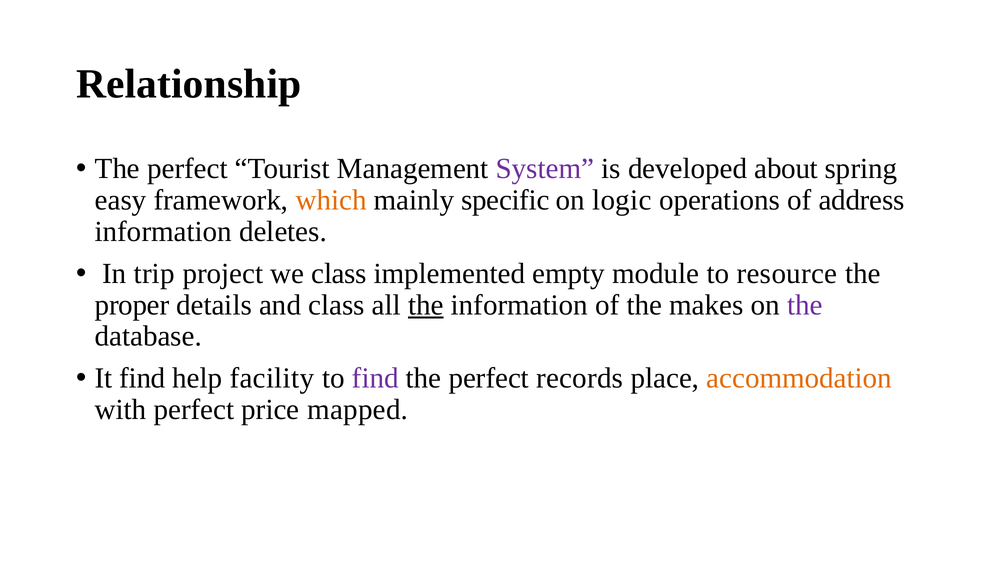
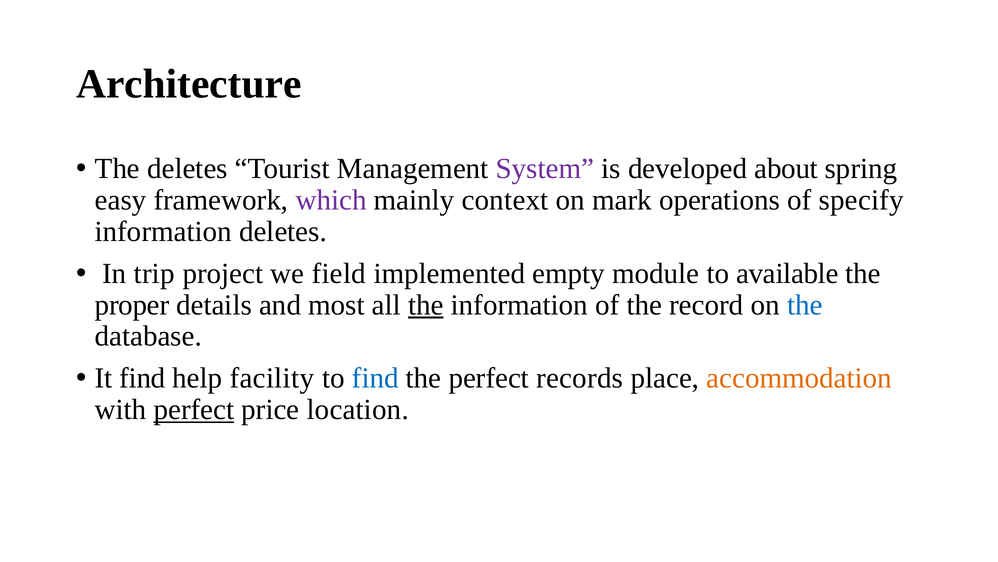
Relationship: Relationship -> Architecture
perfect at (187, 169): perfect -> deletes
which colour: orange -> purple
specific: specific -> context
logic: logic -> mark
address: address -> specify
we class: class -> field
resource: resource -> available
and class: class -> most
makes: makes -> record
the at (805, 305) colour: purple -> blue
find at (375, 378) colour: purple -> blue
perfect at (194, 409) underline: none -> present
mapped: mapped -> location
